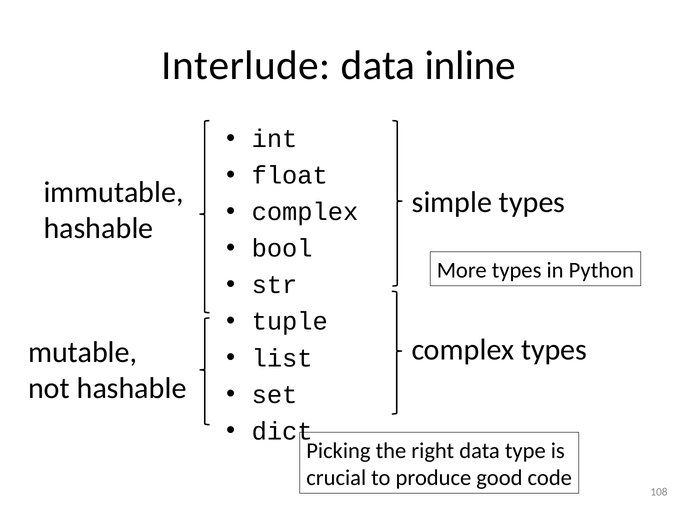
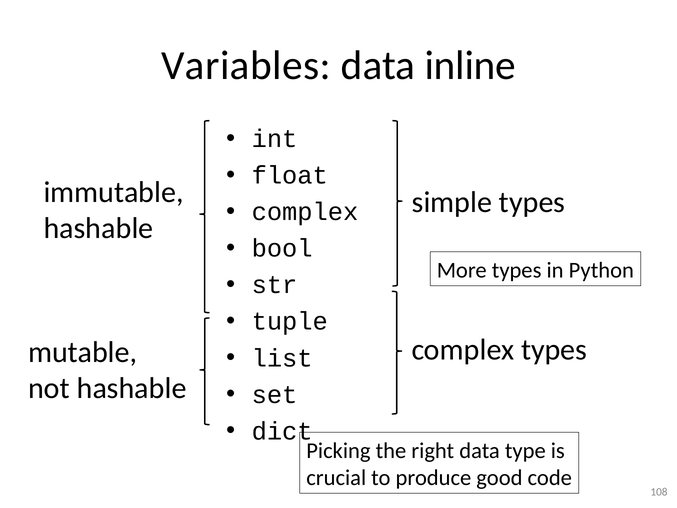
Interlude: Interlude -> Variables
